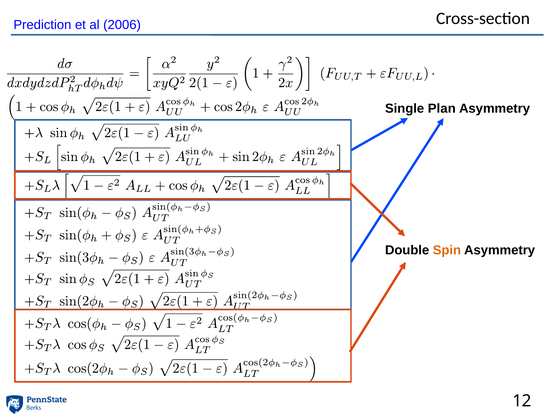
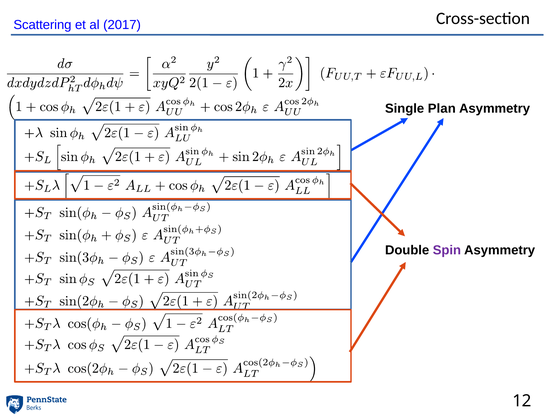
Prediction: Prediction -> Scattering
2006: 2006 -> 2017
Spin colour: orange -> purple
